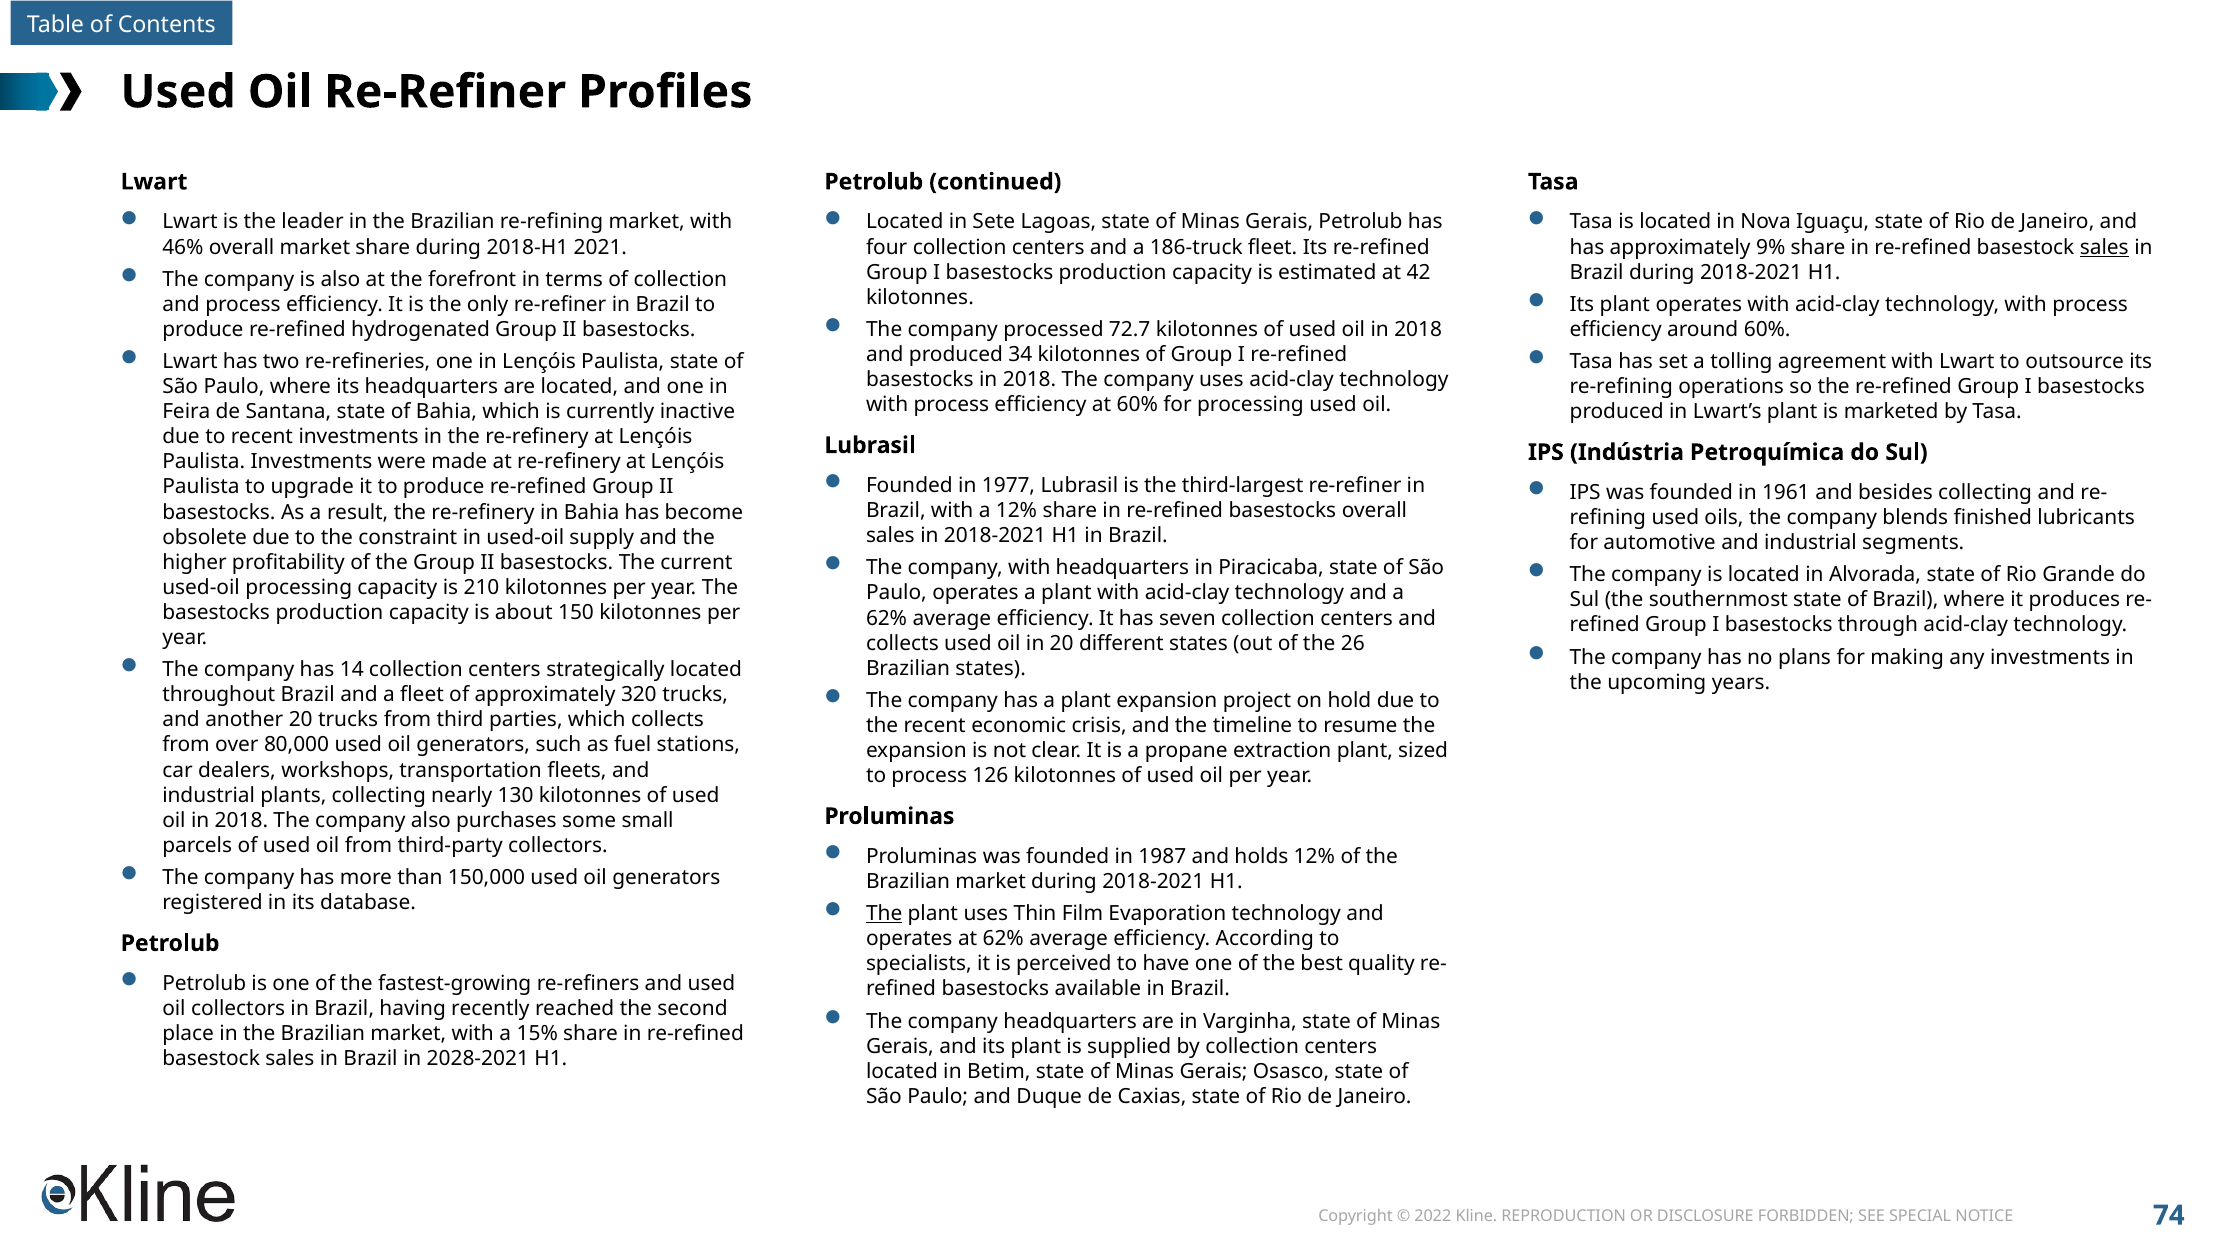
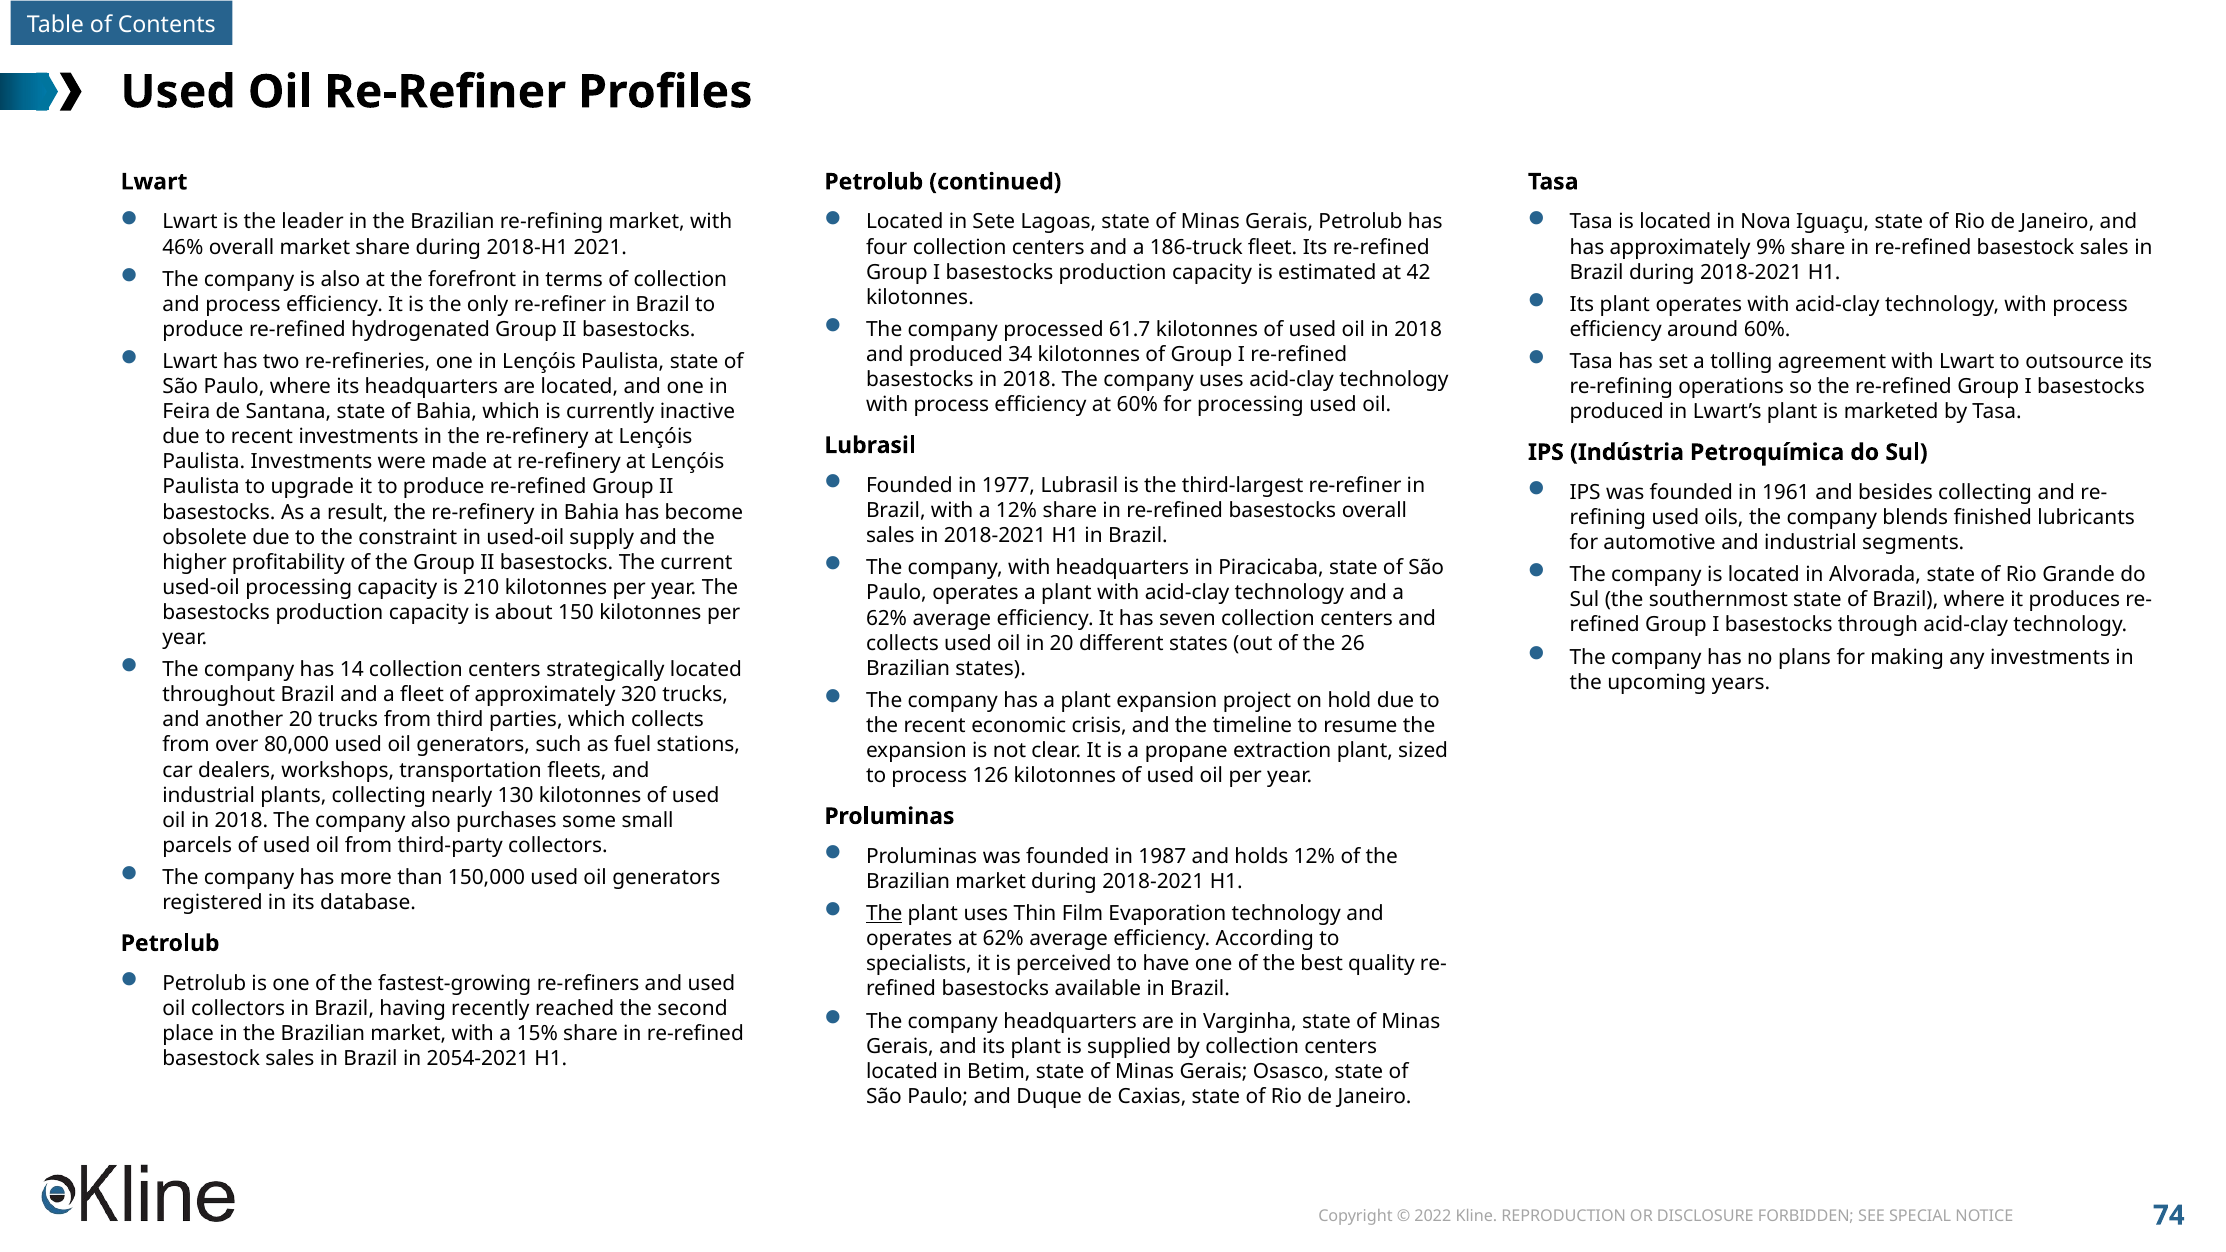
sales at (2104, 247) underline: present -> none
72.7: 72.7 -> 61.7
2028-2021: 2028-2021 -> 2054-2021
